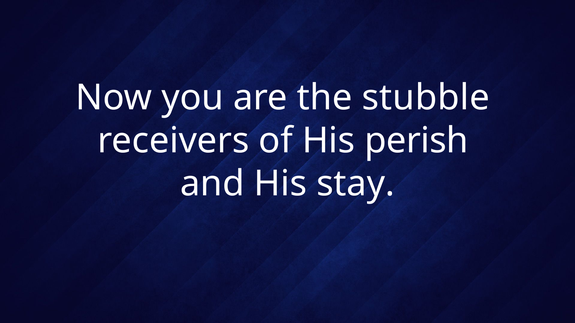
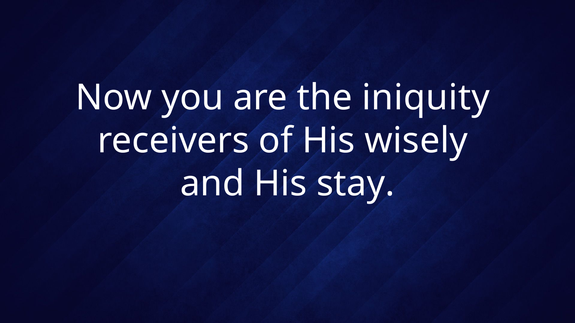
stubble: stubble -> iniquity
perish: perish -> wisely
